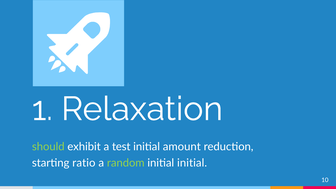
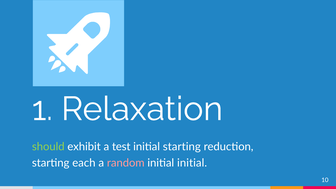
initial amount: amount -> starting
ratio: ratio -> each
random colour: light green -> pink
